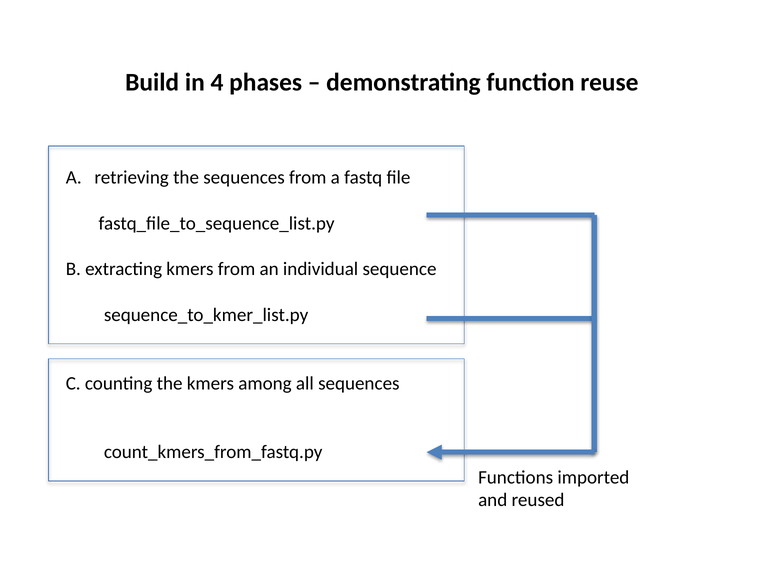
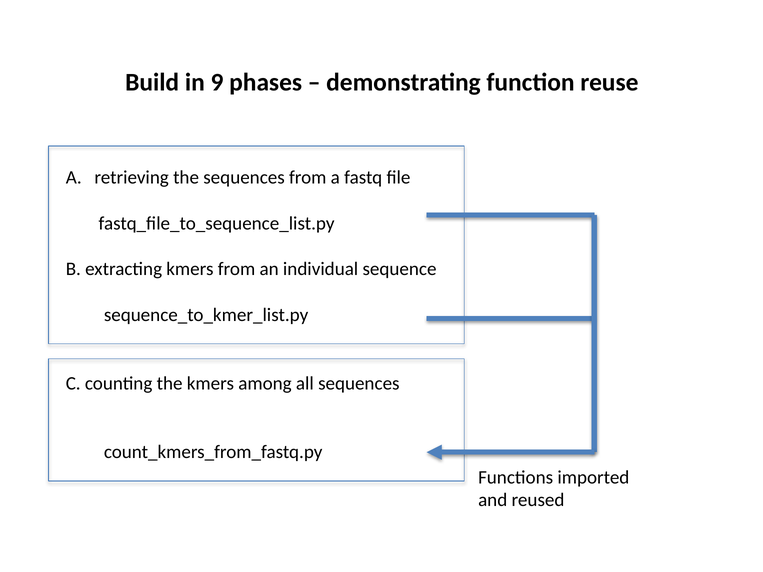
4: 4 -> 9
